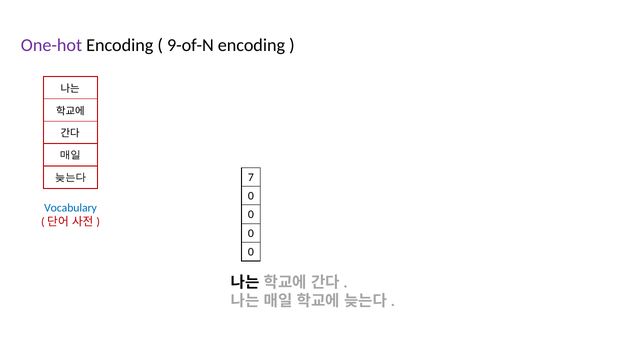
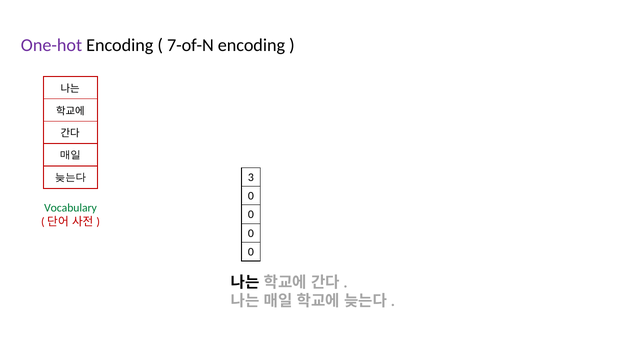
9-of-N: 9-of-N -> 7-of-N
7: 7 -> 3
Vocabulary colour: blue -> green
